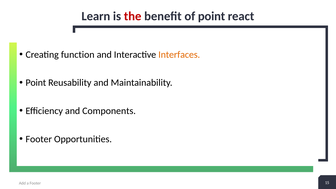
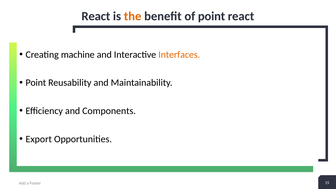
Learn at (96, 16): Learn -> React
the colour: red -> orange
function: function -> machine
Footer at (39, 139): Footer -> Export
